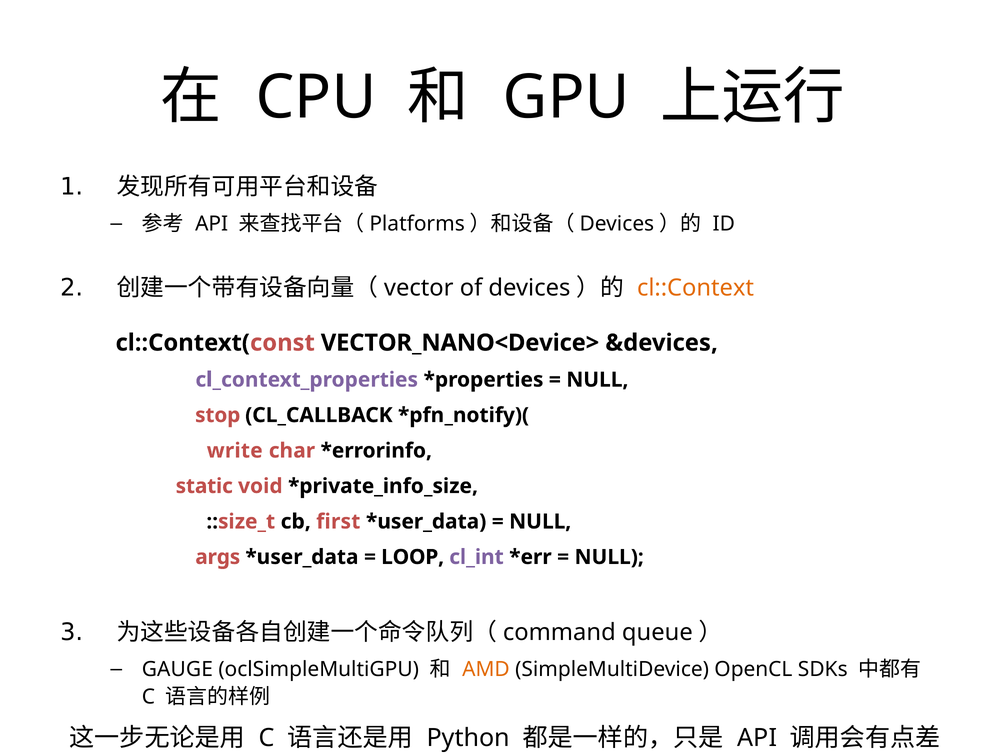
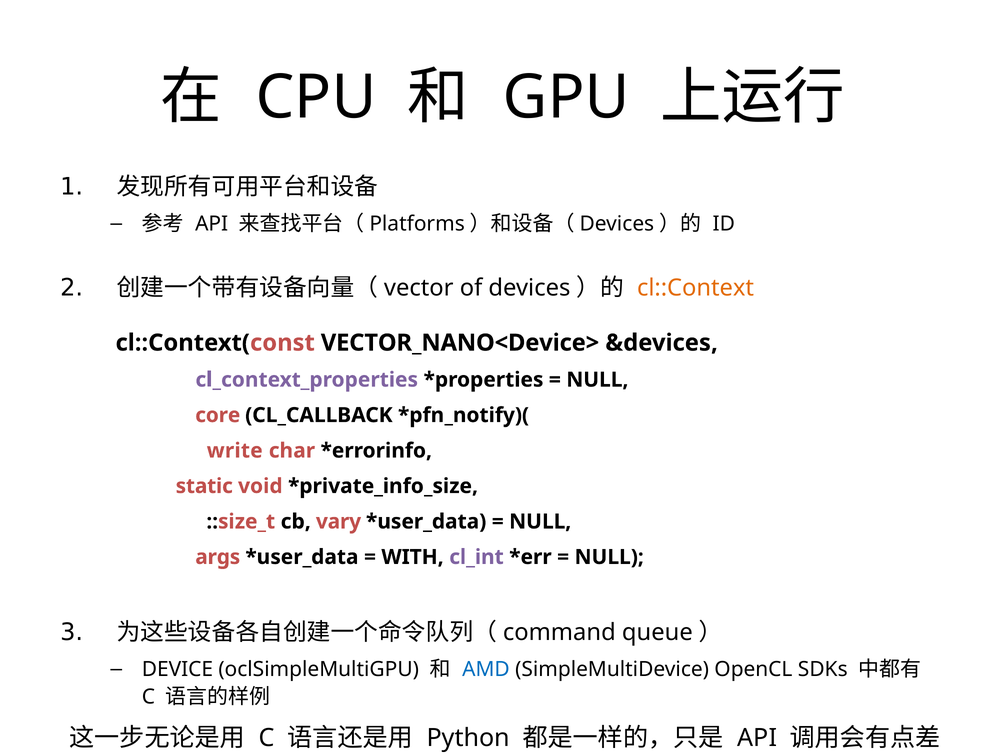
stop: stop -> core
first: first -> vary
LOOP: LOOP -> WITH
GAUGE: GAUGE -> DEVICE
AMD colour: orange -> blue
